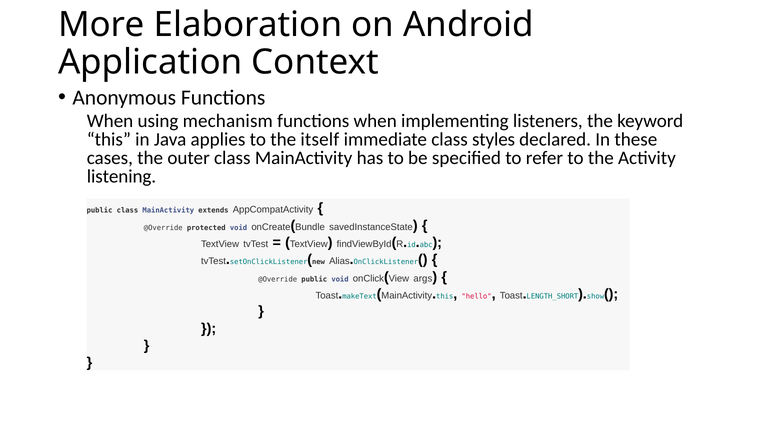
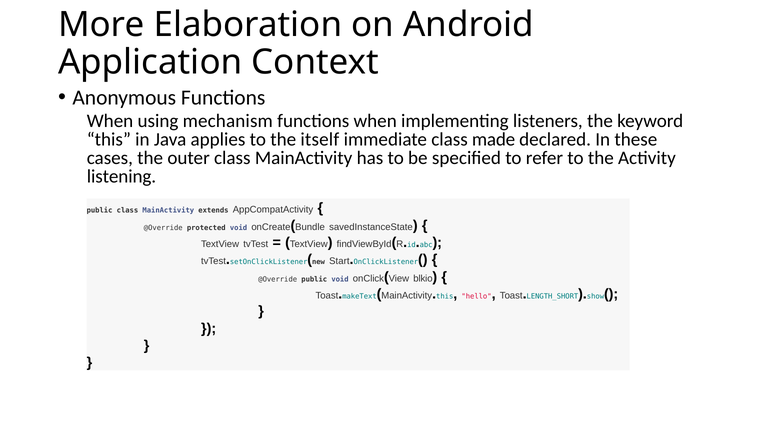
styles: styles -> made
Alias: Alias -> Start
args: args -> blkio
